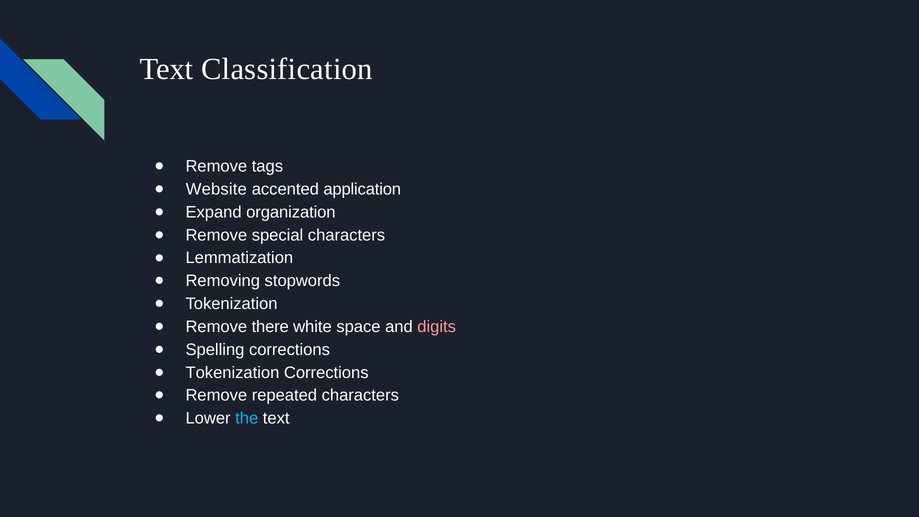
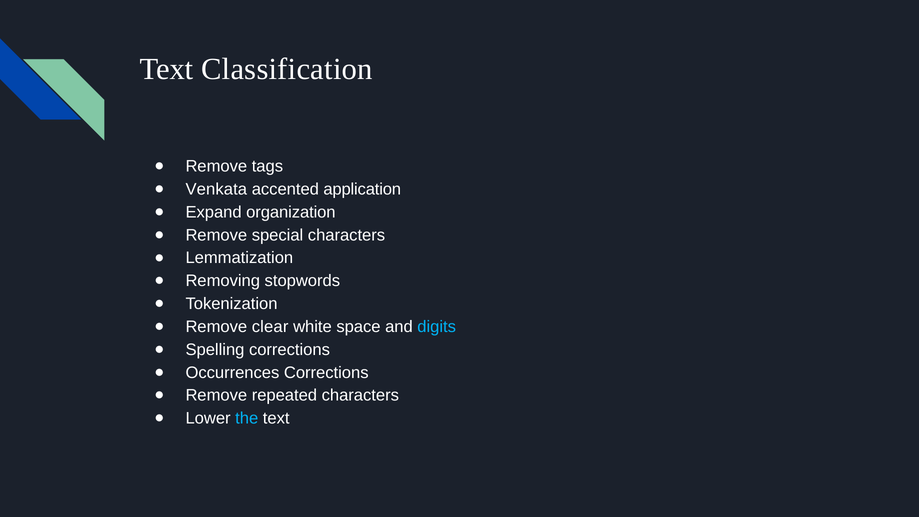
Website: Website -> Venkata
there: there -> clear
digits colour: pink -> light blue
Tokenization at (232, 373): Tokenization -> Occurrences
